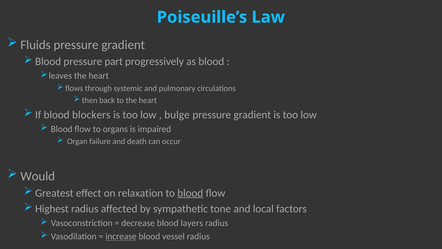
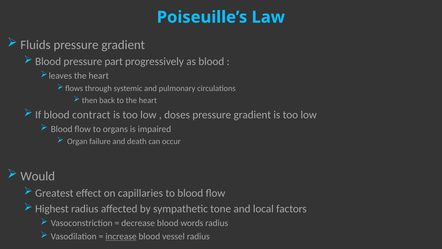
blockers: blockers -> contract
bulge: bulge -> doses
relaxation: relaxation -> capillaries
blood at (190, 193) underline: present -> none
layers: layers -> words
